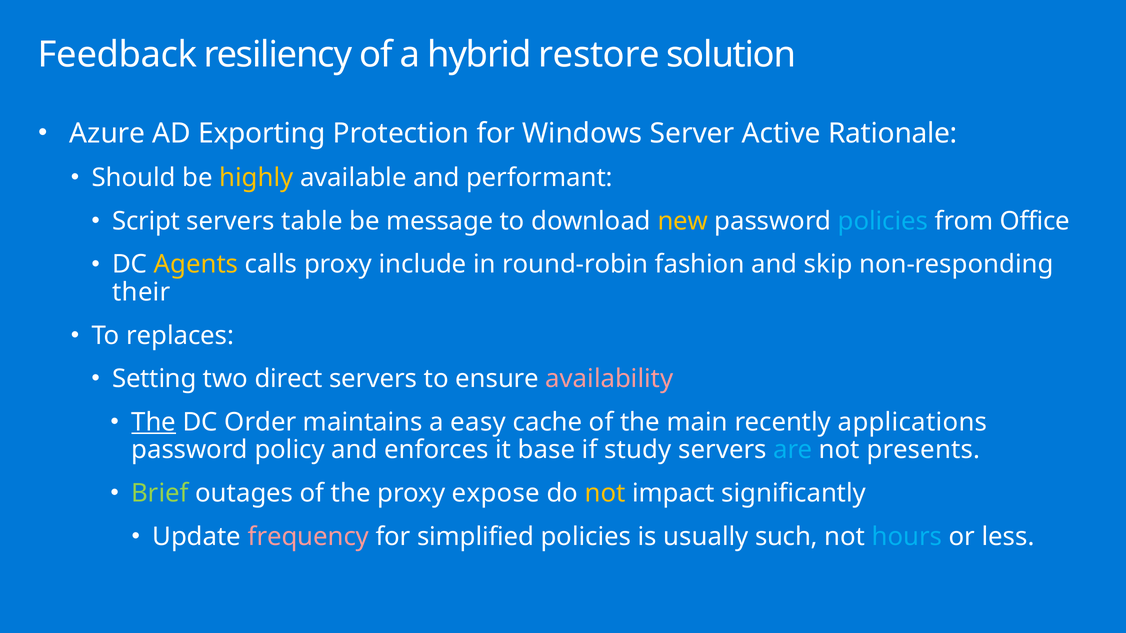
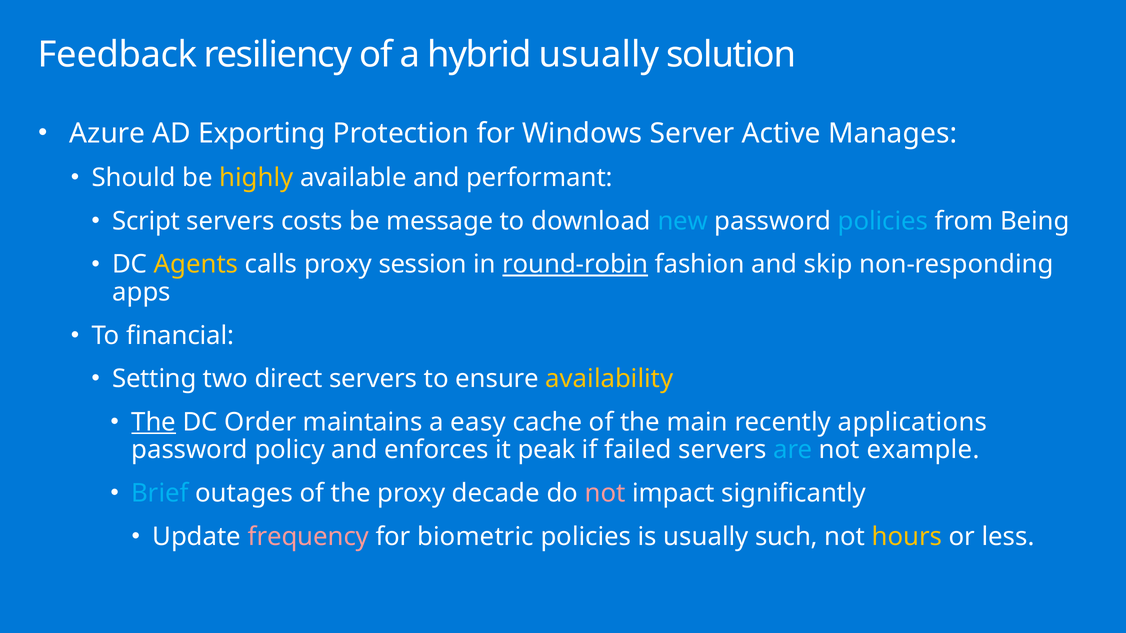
hybrid restore: restore -> usually
Rationale: Rationale -> Manages
table: table -> costs
new colour: yellow -> light blue
Office: Office -> Being
include: include -> session
round-robin underline: none -> present
their: their -> apps
replaces: replaces -> financial
availability colour: pink -> yellow
base: base -> peak
study: study -> failed
presents: presents -> example
Brief colour: light green -> light blue
expose: expose -> decade
not at (605, 493) colour: yellow -> pink
simplified: simplified -> biometric
hours colour: light blue -> yellow
